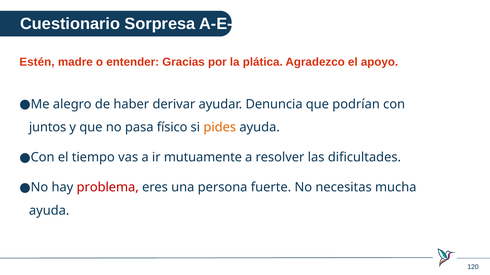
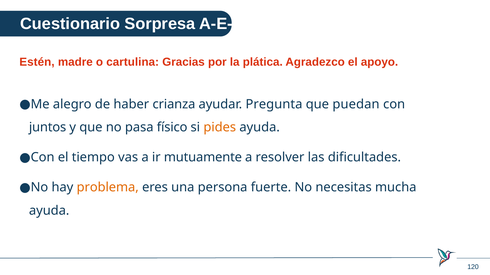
entender: entender -> cartulina
derivar: derivar -> crianza
Denuncia: Denuncia -> Pregunta
podrían: podrían -> puedan
problema colour: red -> orange
